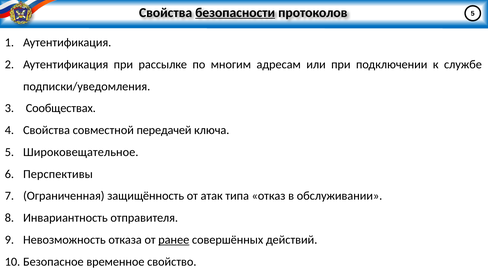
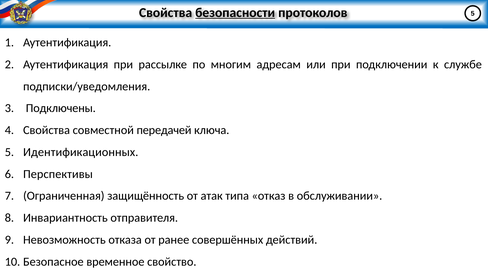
Сообществах: Сообществах -> Подключены
Широковещательное: Широковещательное -> Идентификационных
ранее underline: present -> none
